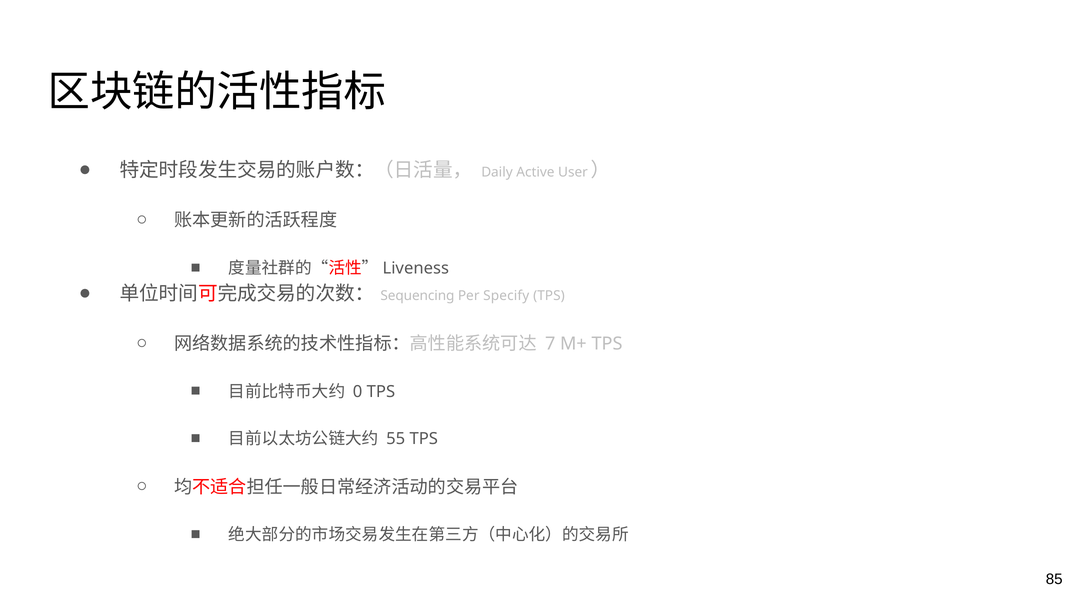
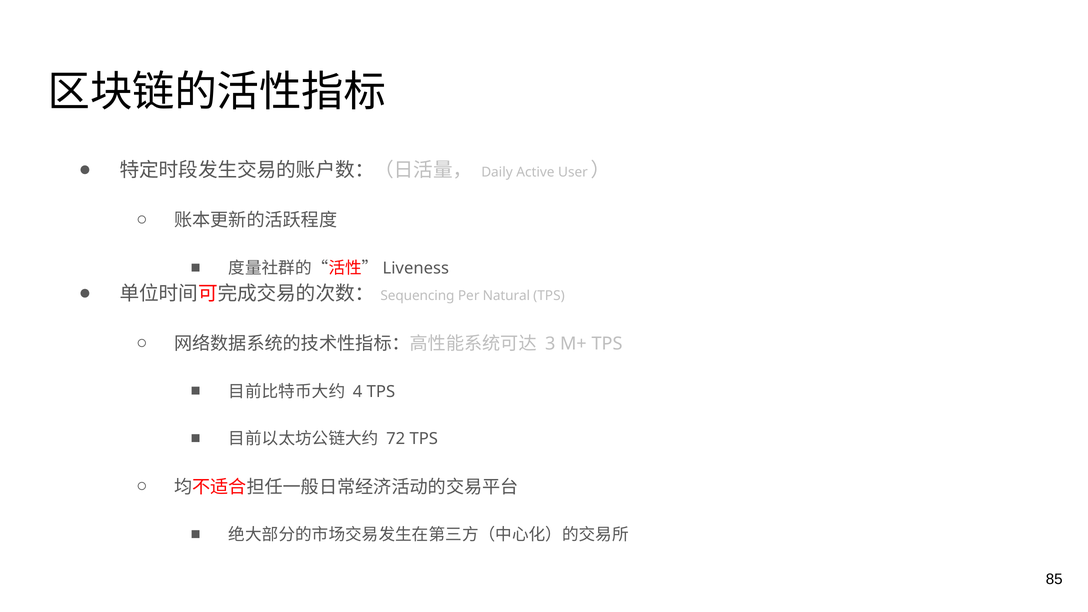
Specify: Specify -> Natural
7: 7 -> 3
0: 0 -> 4
55: 55 -> 72
